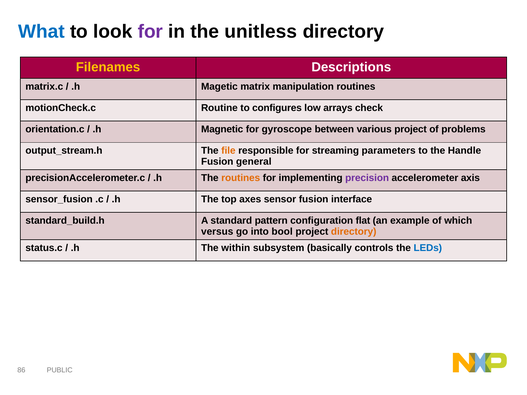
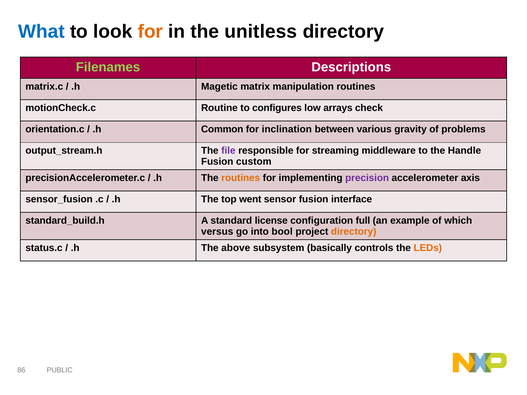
for at (150, 32) colour: purple -> orange
Filenames colour: yellow -> light green
Magnetic: Magnetic -> Common
gyroscope: gyroscope -> inclination
various project: project -> gravity
file colour: orange -> purple
parameters: parameters -> middleware
general: general -> custom
axes: axes -> went
pattern: pattern -> license
flat: flat -> full
within: within -> above
LEDs colour: blue -> orange
